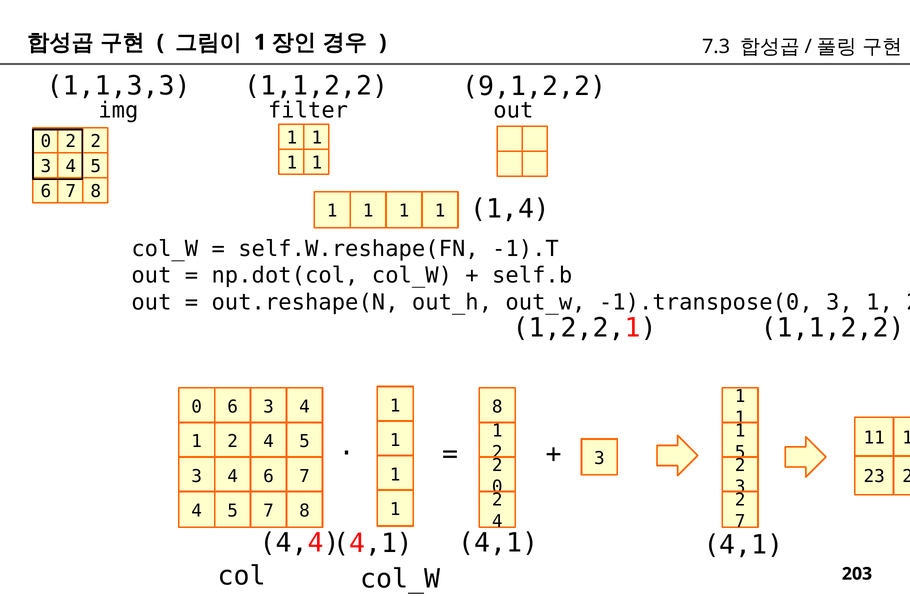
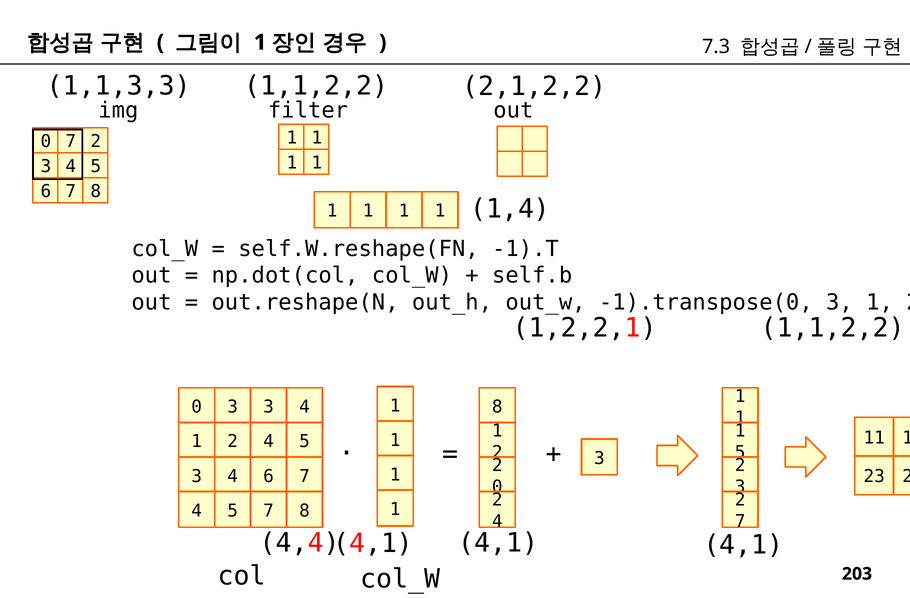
9,1,2,2: 9,1,2,2 -> 2,1,2,2
2 at (71, 141): 2 -> 7
0 6: 6 -> 3
